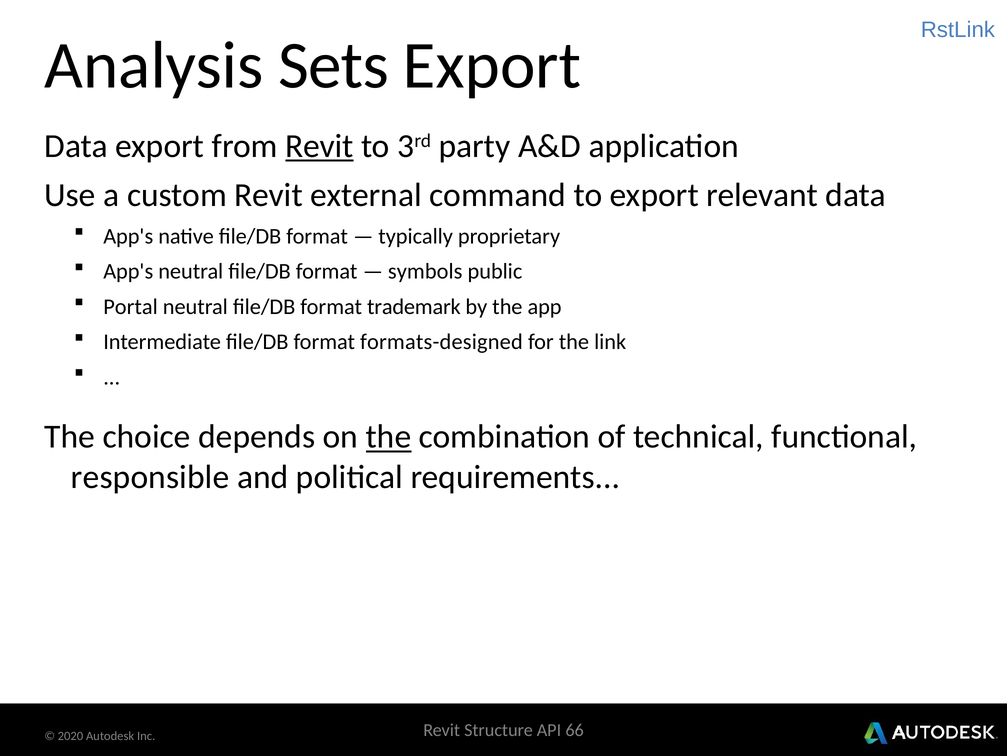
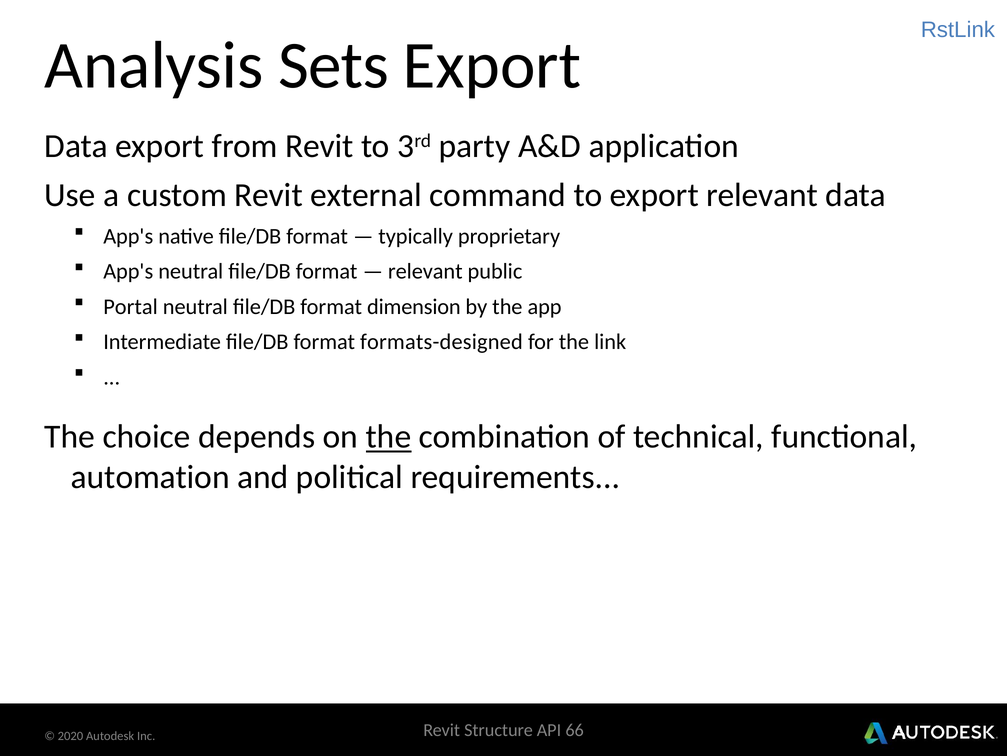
Revit at (319, 146) underline: present -> none
symbols at (425, 271): symbols -> relevant
trademark: trademark -> dimension
responsible: responsible -> automation
